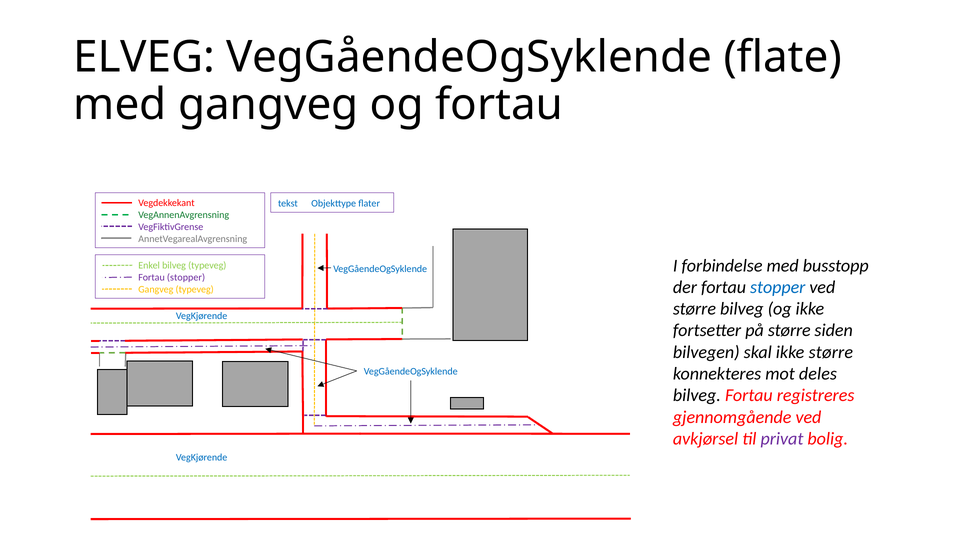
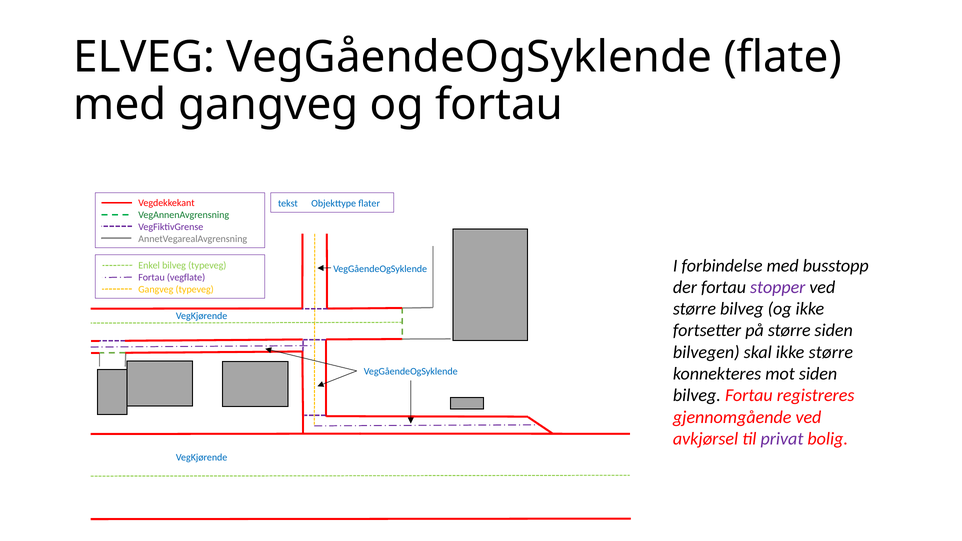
stopper at (186, 277): stopper -> vegflate
stopper at (778, 287) colour: blue -> purple
mot deles: deles -> siden
